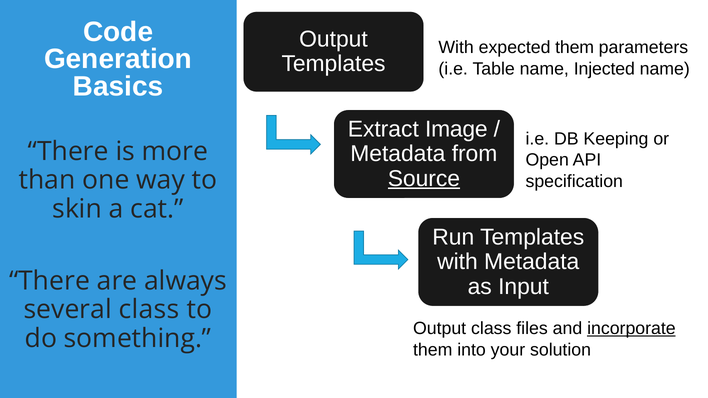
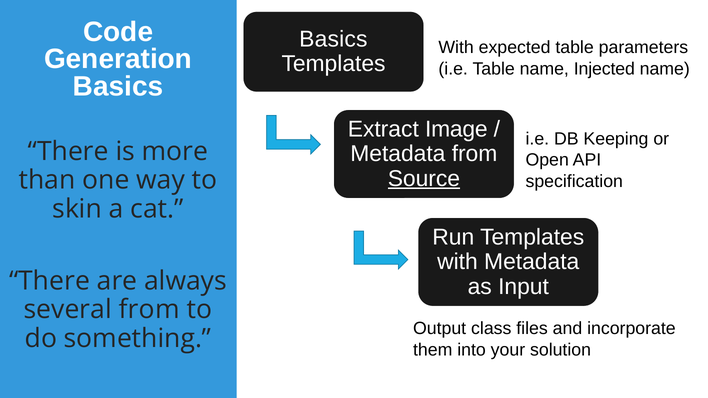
Output at (333, 39): Output -> Basics
expected them: them -> table
several class: class -> from
incorporate underline: present -> none
